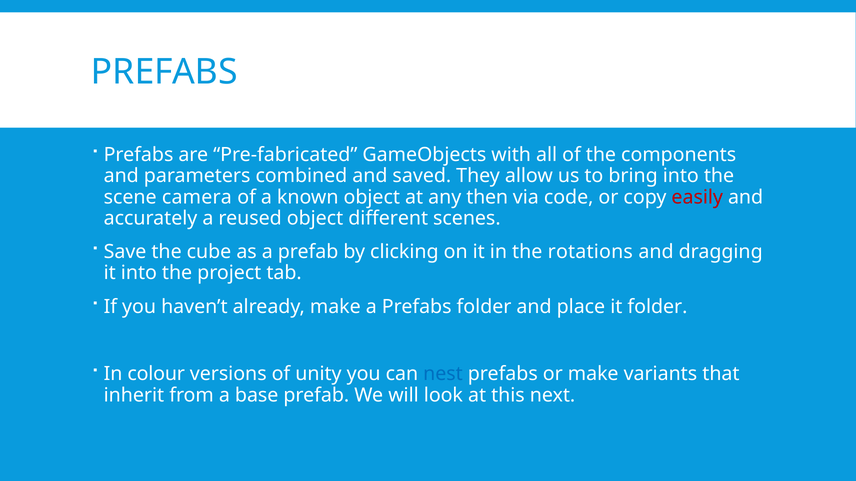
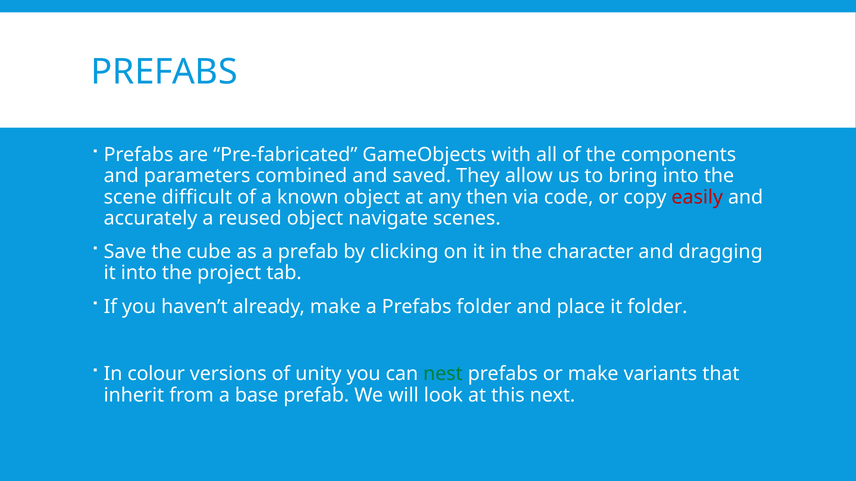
camera: camera -> difficult
different: different -> navigate
rotations: rotations -> character
nest colour: blue -> green
